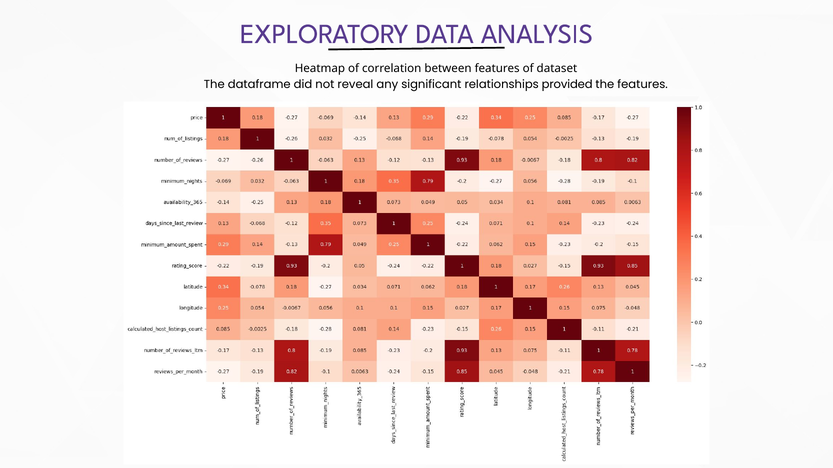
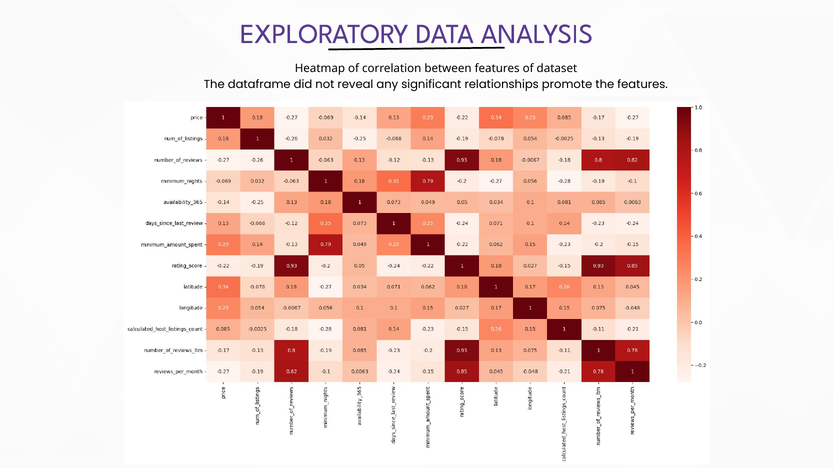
provided: provided -> promote
